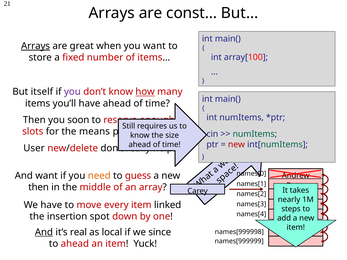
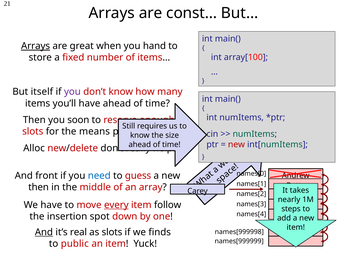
you want: want -> hand
how underline: present -> none
User: User -> Alloc
And want: want -> front
need colour: orange -> blue
every underline: none -> present
linked: linked -> follow
as local: local -> slots
since: since -> finds
to ahead: ahead -> public
